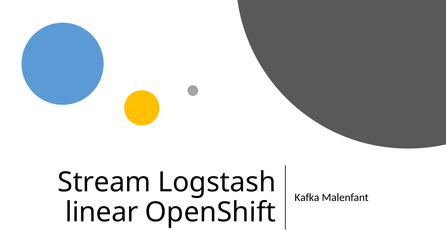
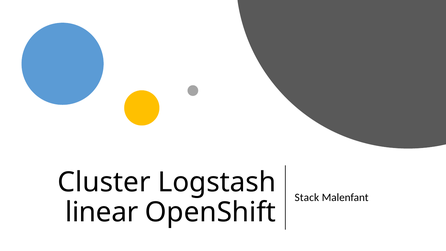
Stream: Stream -> Cluster
Kafka: Kafka -> Stack
